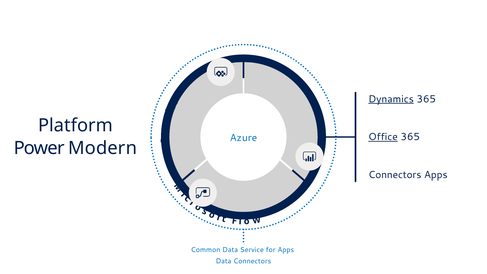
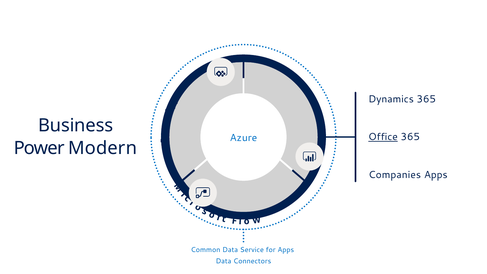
Dynamics underline: present -> none
Platform: Platform -> Business
Connectors at (395, 175): Connectors -> Companies
